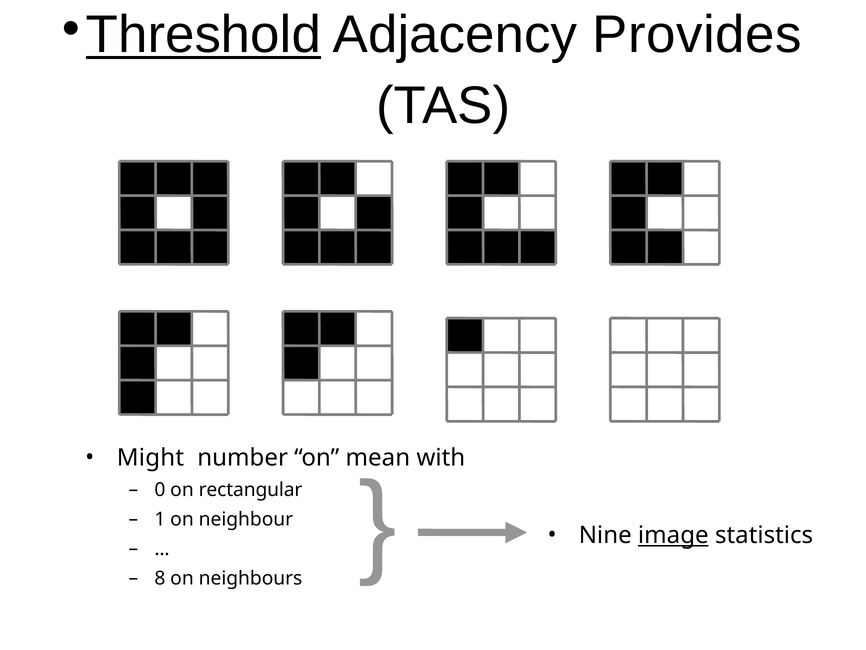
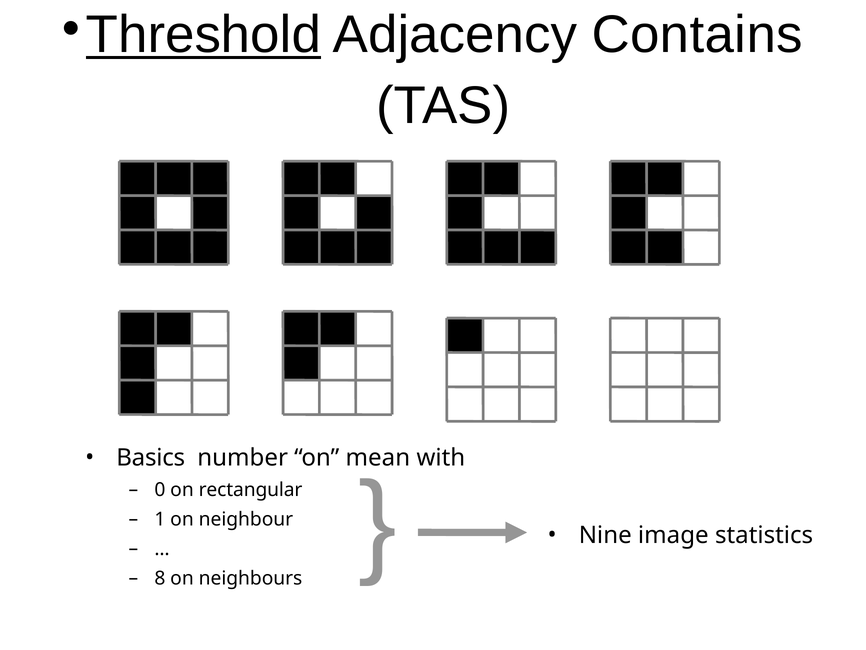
Provides: Provides -> Contains
Might: Might -> Basics
image underline: present -> none
